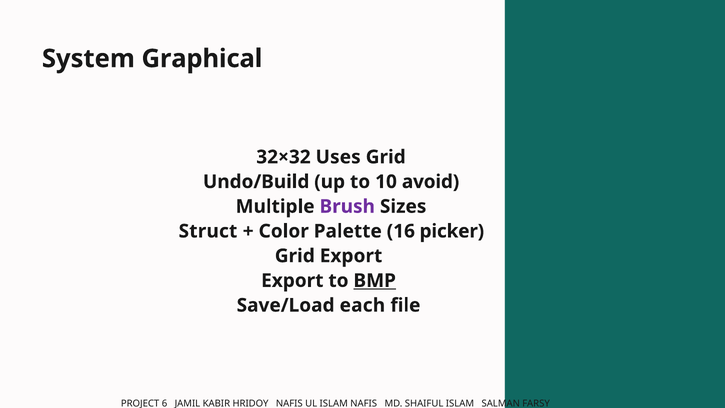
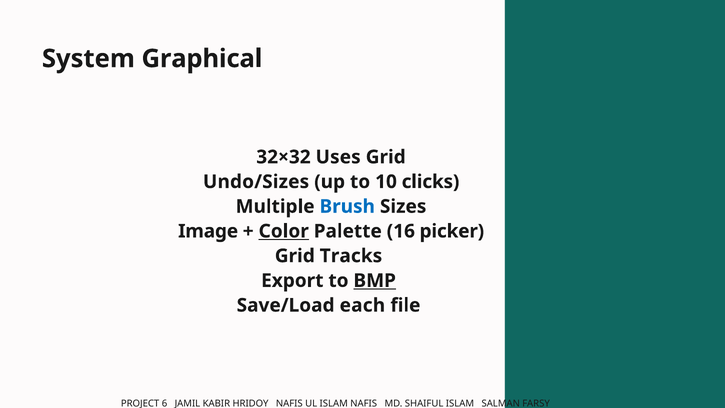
Undo/Build: Undo/Build -> Undo/Sizes
avoid: avoid -> clicks
Brush colour: purple -> blue
Struct: Struct -> Image
Color underline: none -> present
Grid Export: Export -> Tracks
